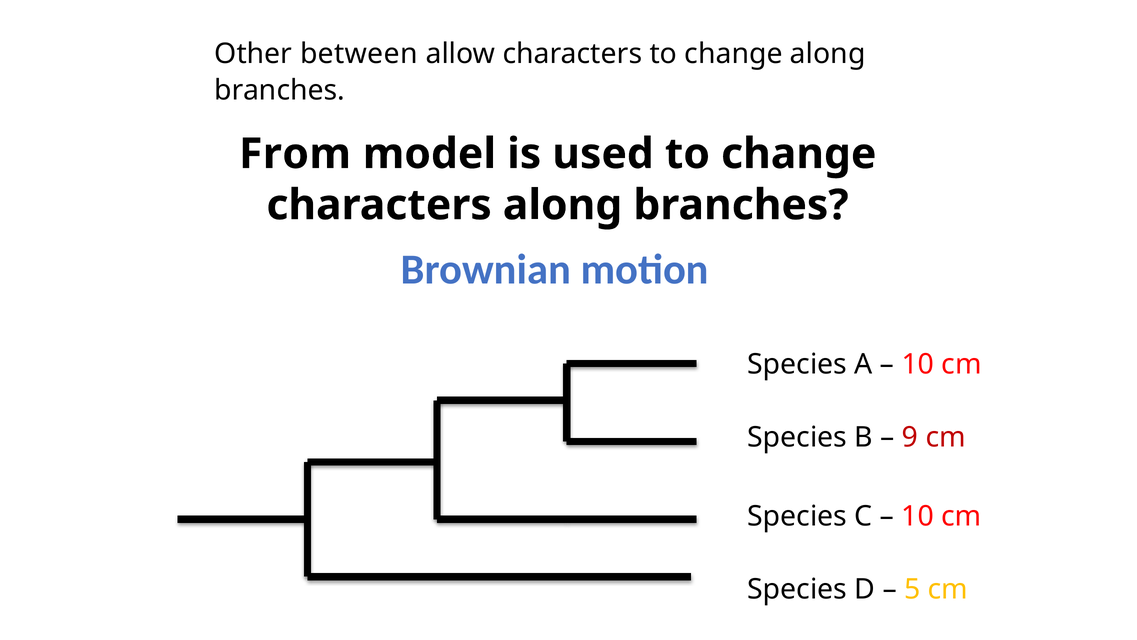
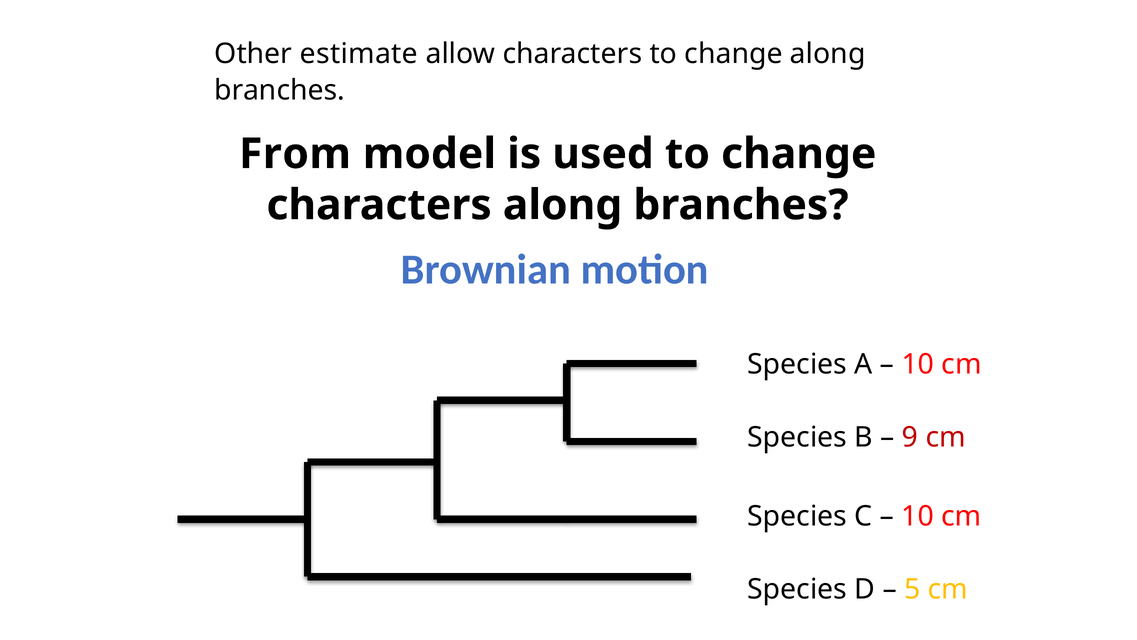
between: between -> estimate
